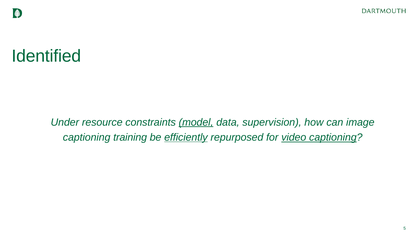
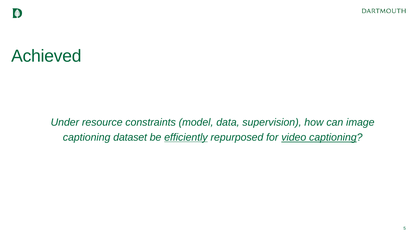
Identified: Identified -> Achieved
model underline: present -> none
training: training -> dataset
